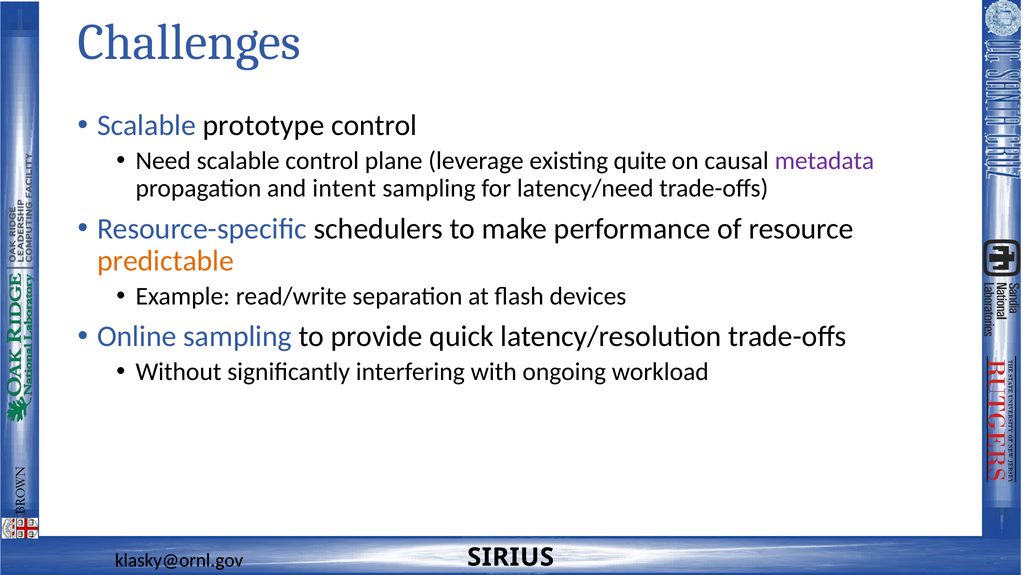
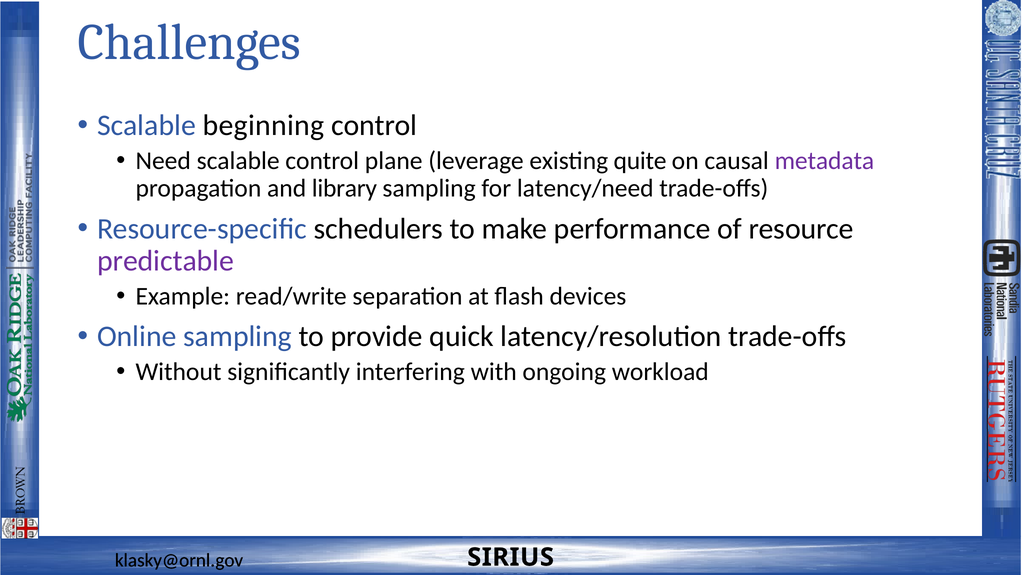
prototype: prototype -> beginning
intent: intent -> library
predictable colour: orange -> purple
